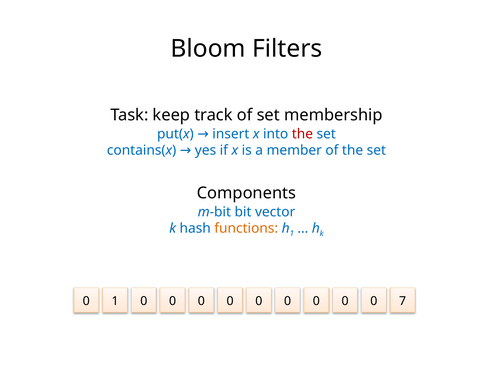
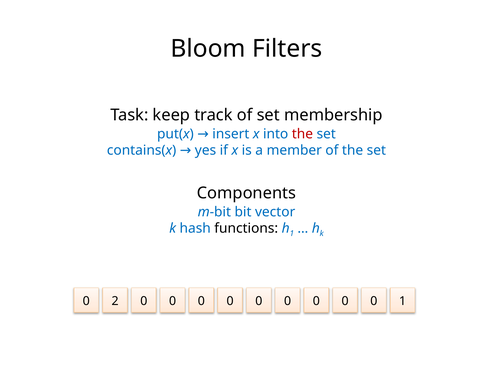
functions colour: orange -> black
0 1: 1 -> 2
0 7: 7 -> 1
